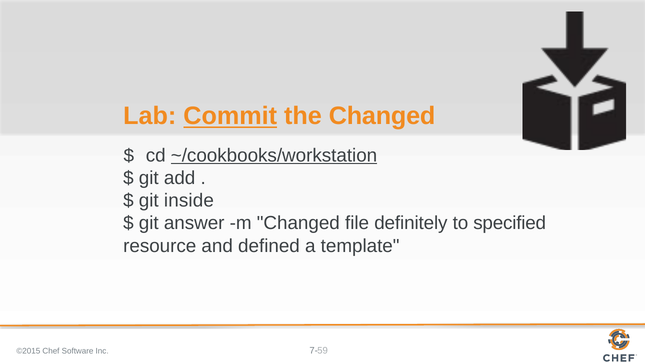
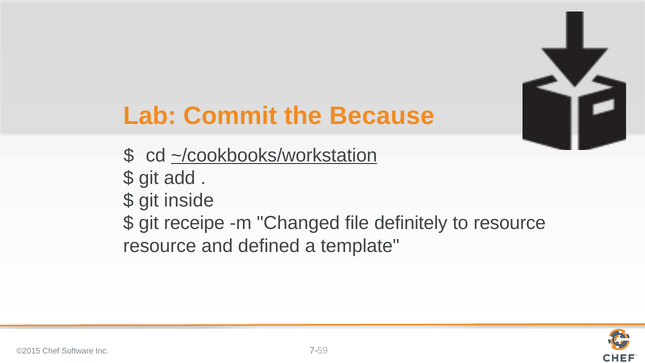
Commit underline: present -> none
the Changed: Changed -> Because
answer: answer -> receipe
to specified: specified -> resource
